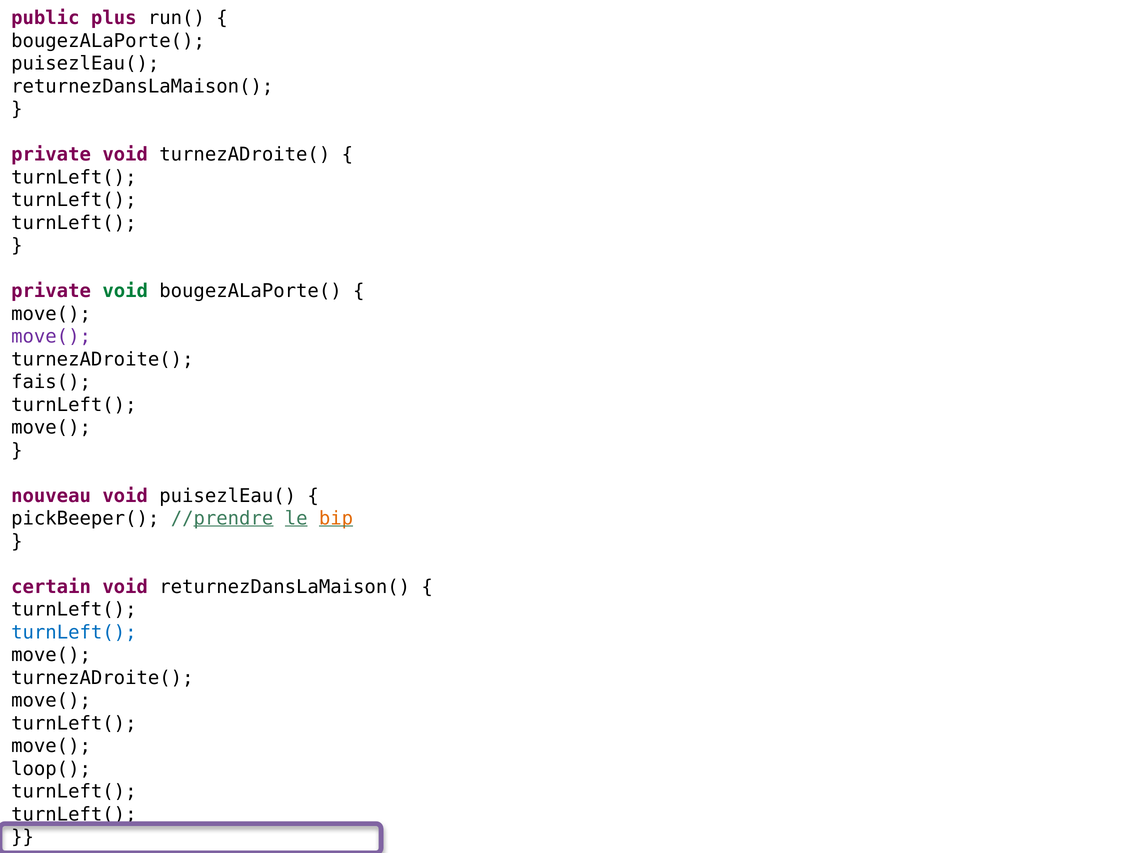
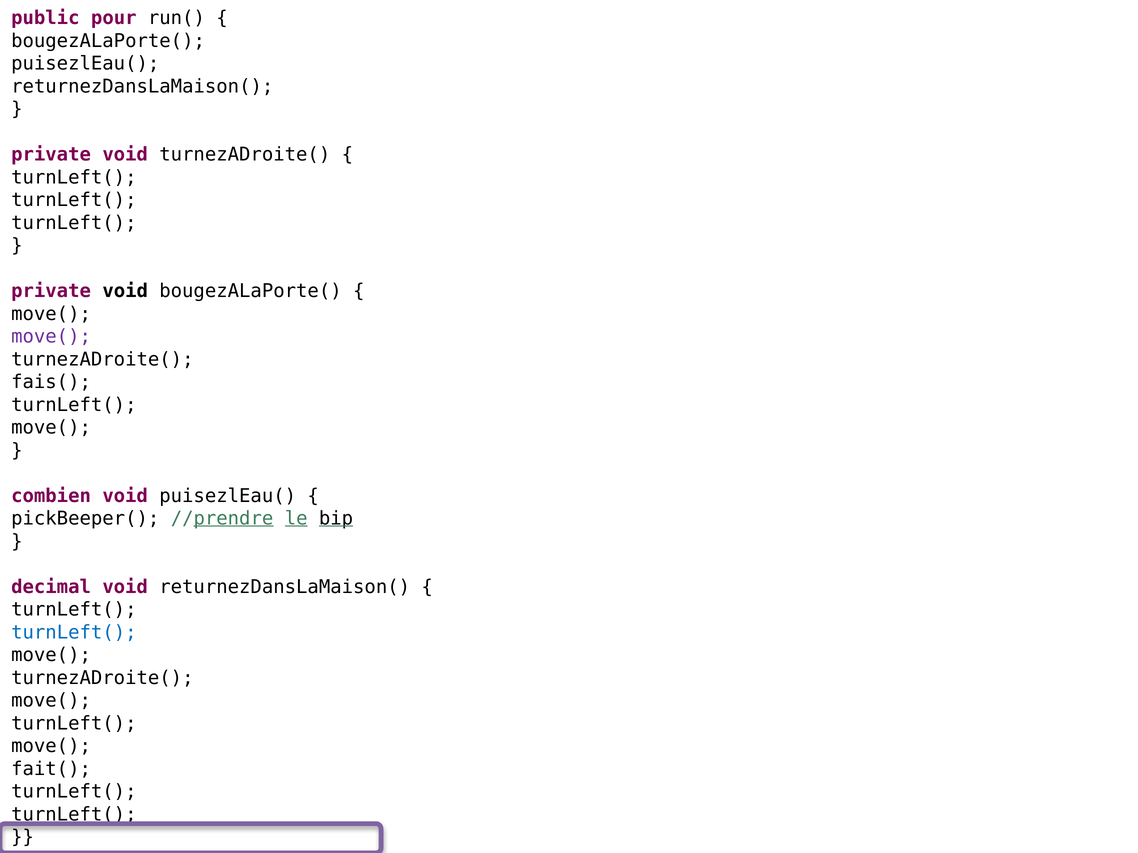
plus: plus -> pour
void at (125, 291) colour: green -> black
nouveau: nouveau -> combien
bip colour: orange -> black
certain: certain -> decimal
loop(: loop( -> fait(
